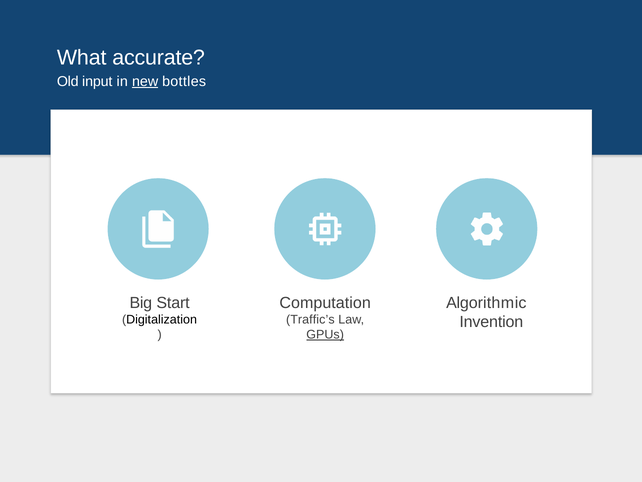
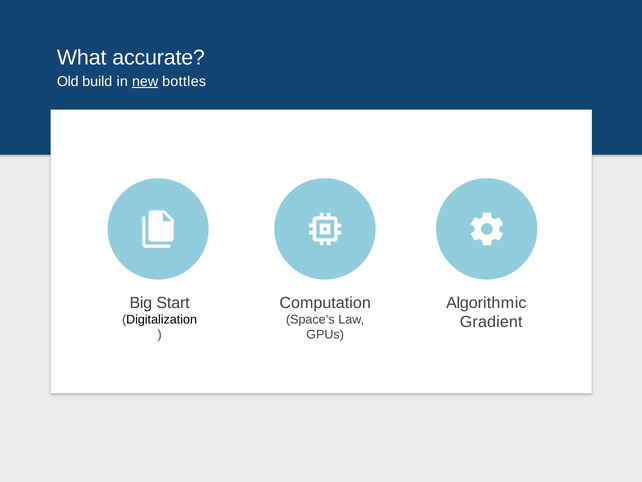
input: input -> build
Traffic’s: Traffic’s -> Space’s
Invention: Invention -> Gradient
GPUs underline: present -> none
